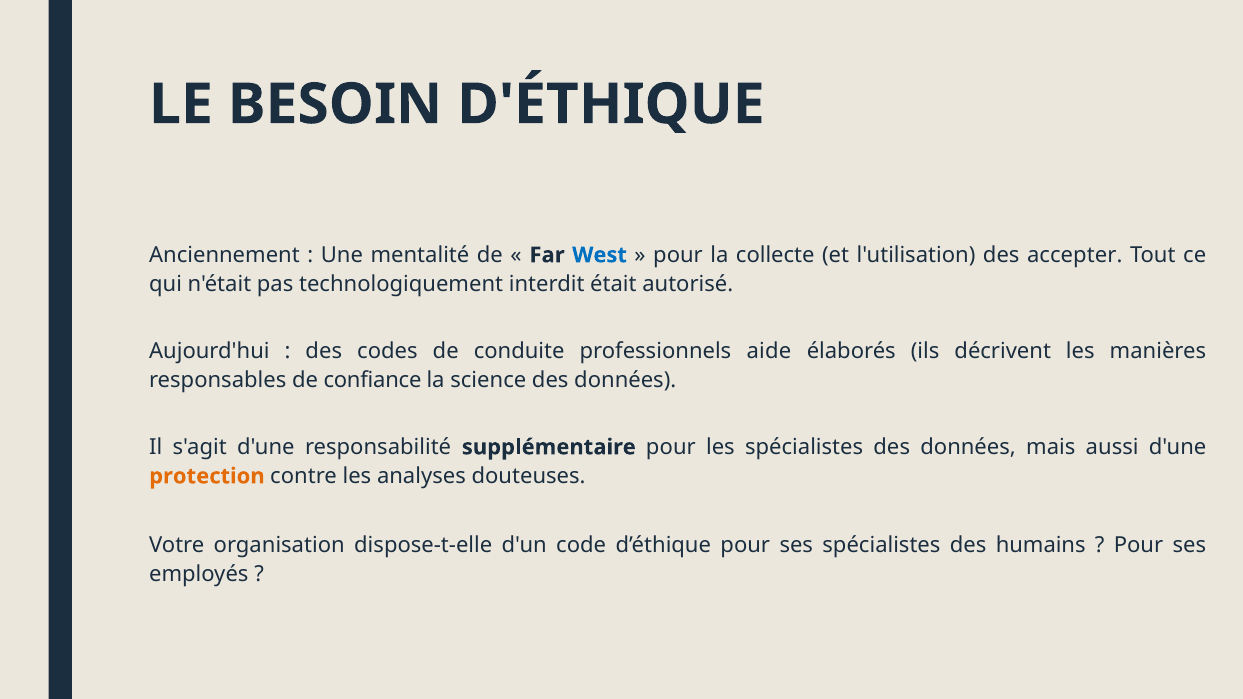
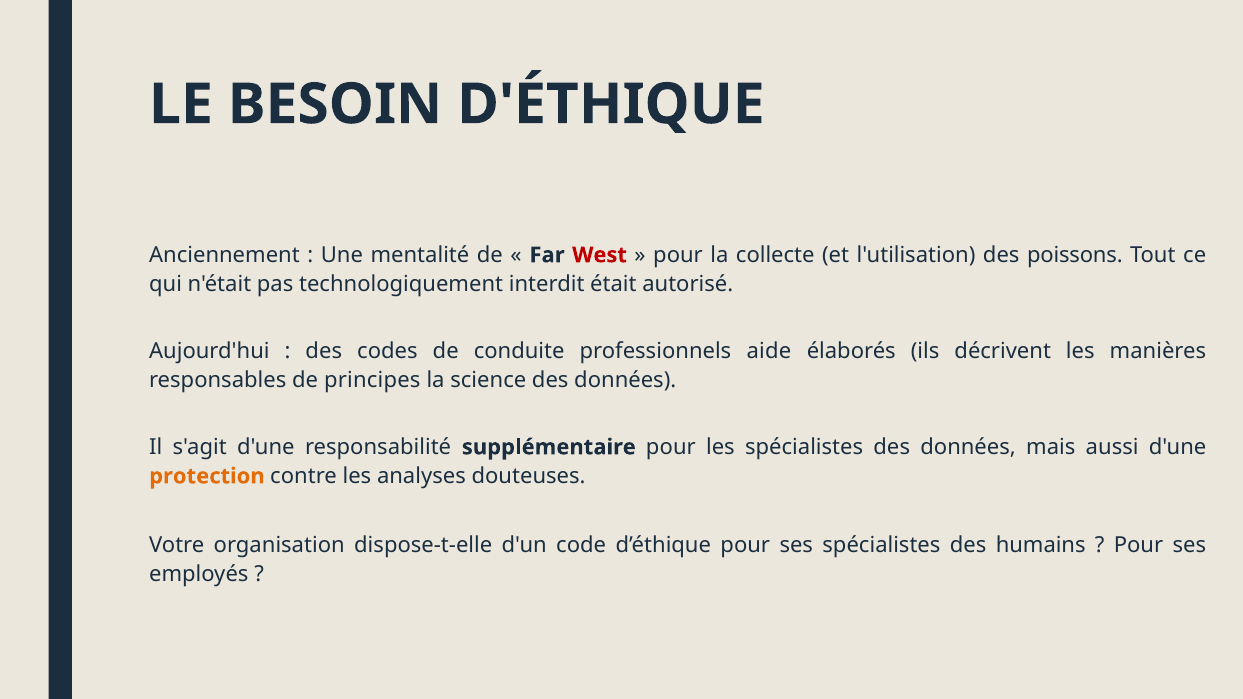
West colour: blue -> red
accepter: accepter -> poissons
confiance: confiance -> principes
